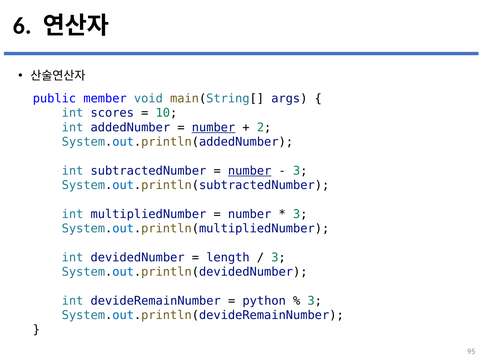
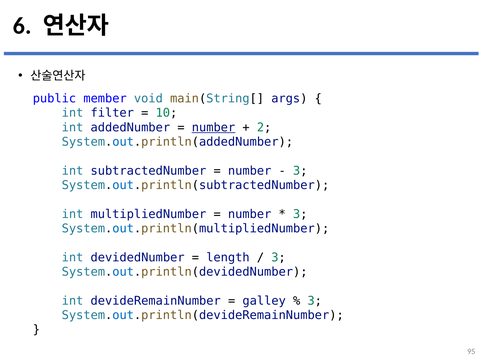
scores: scores -> filter
number at (250, 171) underline: present -> none
python: python -> galley
